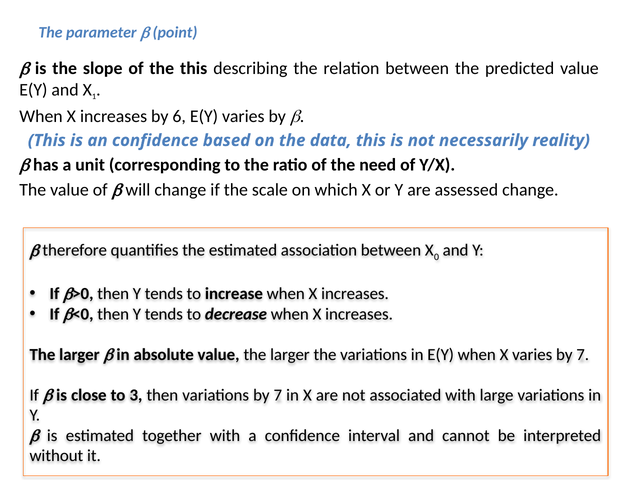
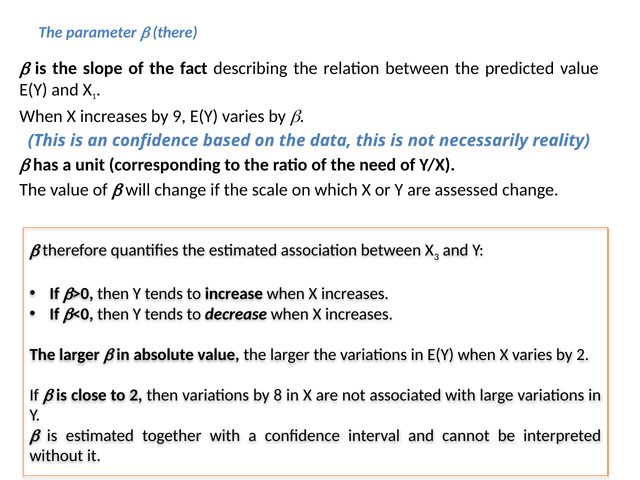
point: point -> there
the this: this -> fact
6: 6 -> 9
0: 0 -> 3
varies by 7: 7 -> 2
to 3: 3 -> 2
variations by 7: 7 -> 8
